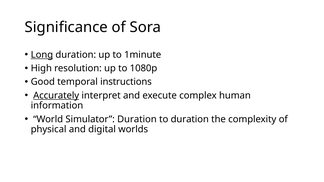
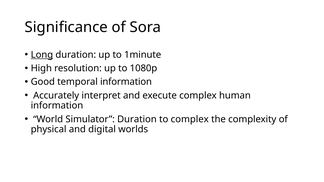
temporal instructions: instructions -> information
Accurately underline: present -> none
to duration: duration -> complex
